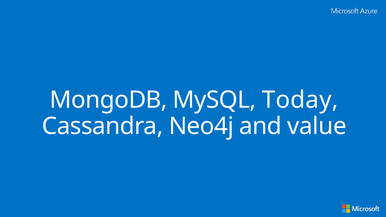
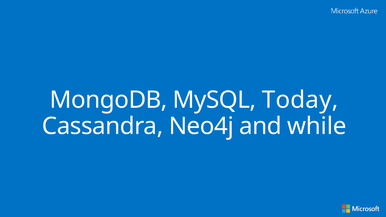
value: value -> while
